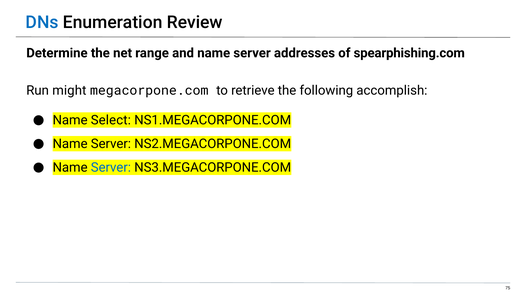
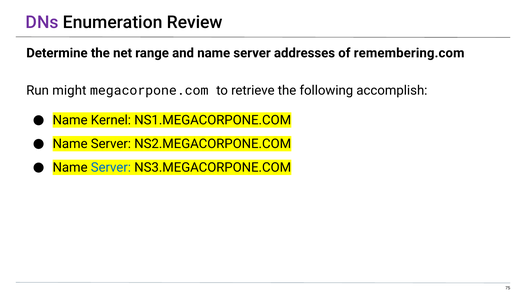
DNs colour: blue -> purple
spearphishing.com: spearphishing.com -> remembering.com
Select: Select -> Kernel
